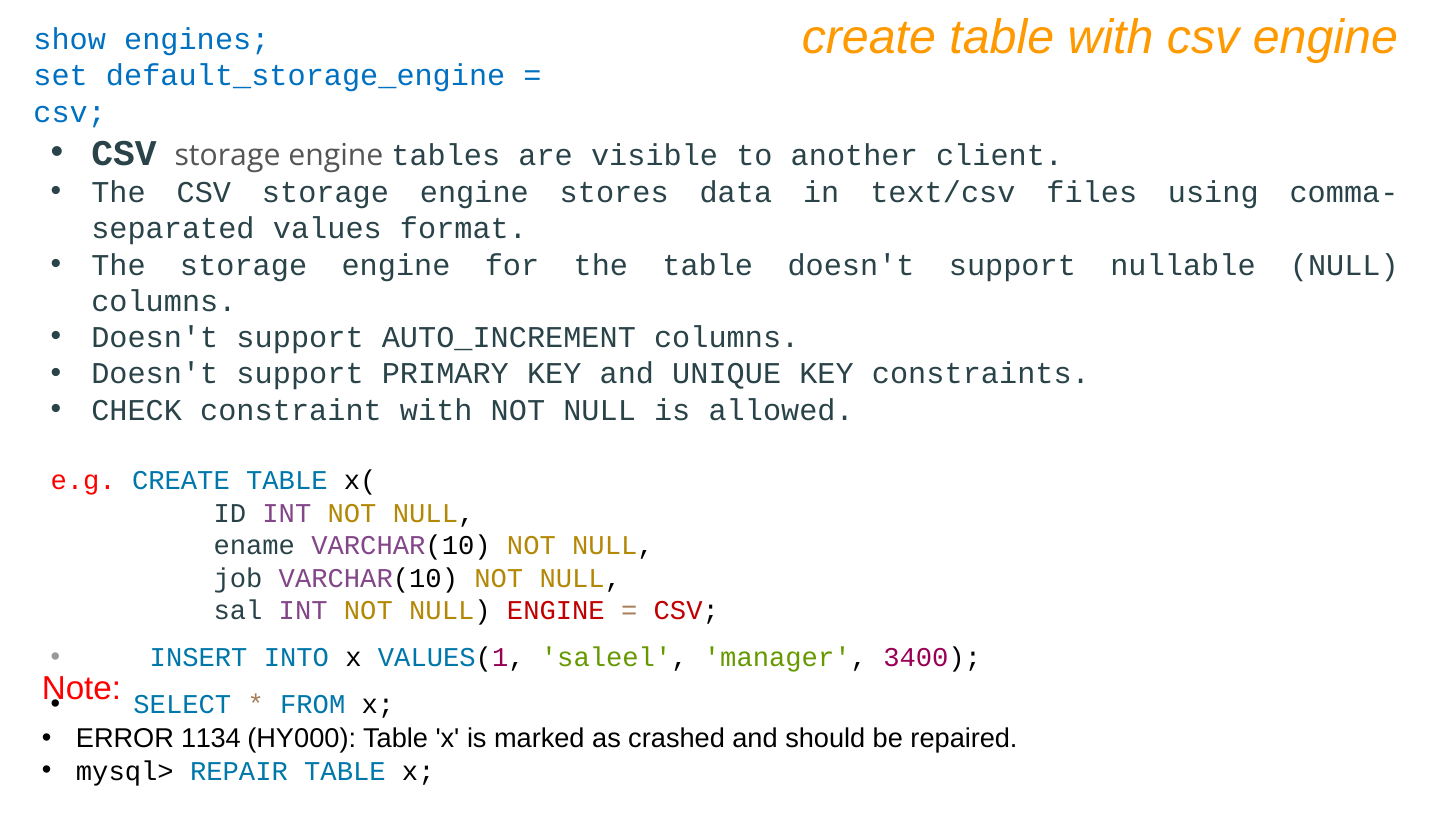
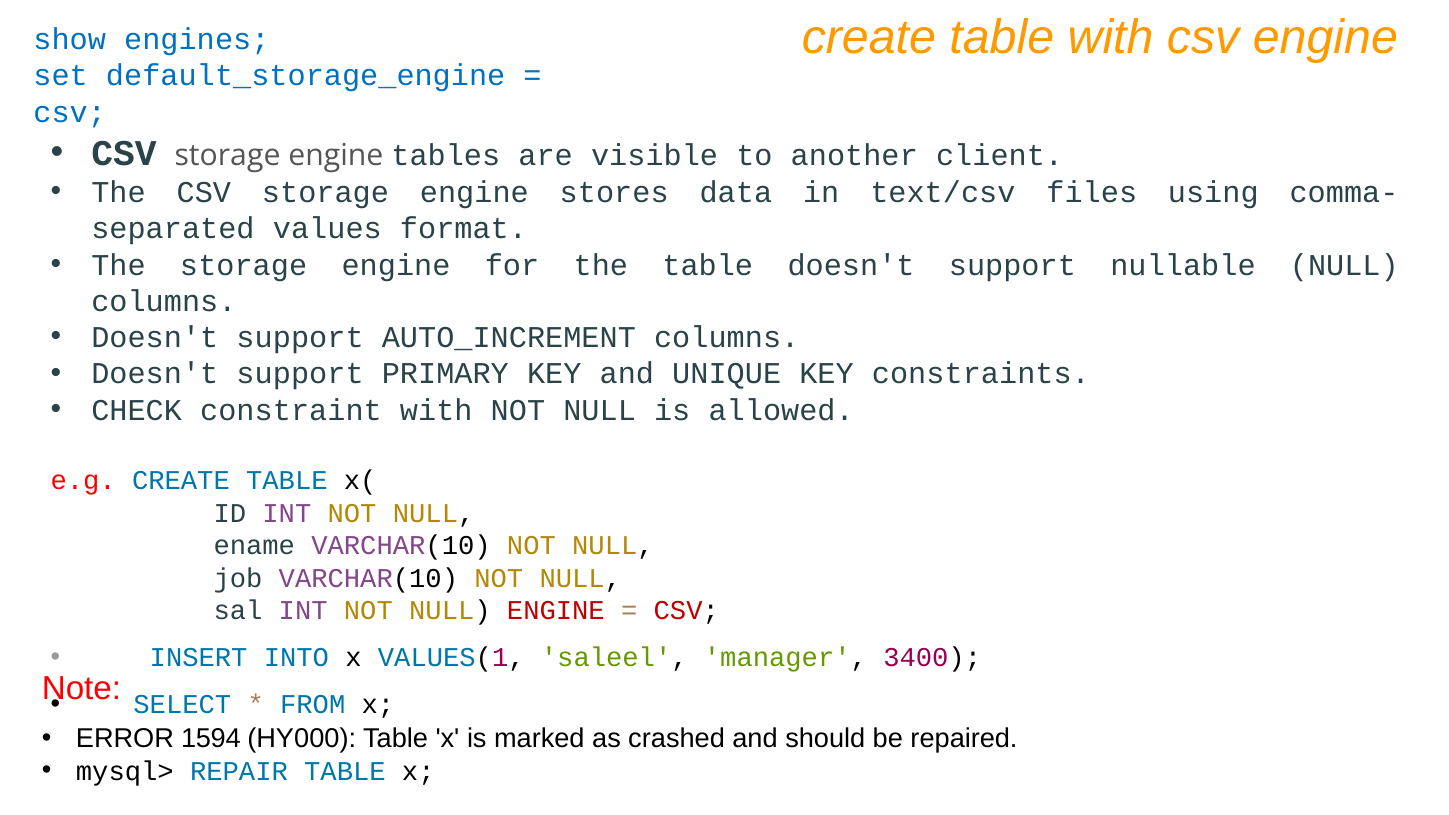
1134: 1134 -> 1594
